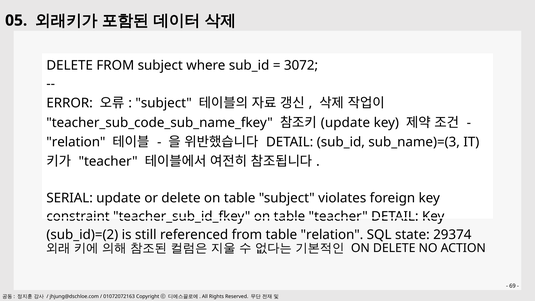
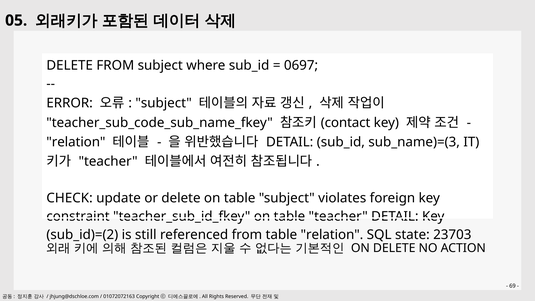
3072: 3072 -> 0697
update at (345, 123): update -> contact
SERIAL: SERIAL -> CHECK
29374: 29374 -> 23703
